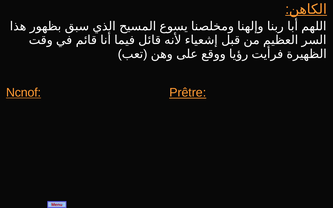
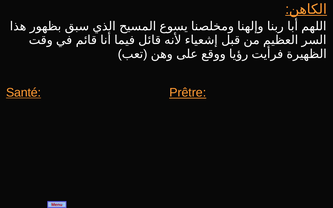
Ncnof: Ncnof -> Santé
